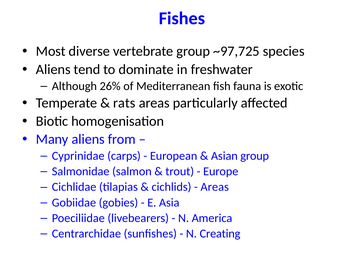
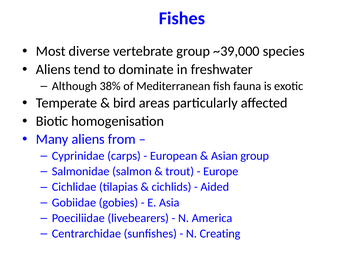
~97,725: ~97,725 -> ~39,000
26%: 26% -> 38%
rats: rats -> bird
Areas at (215, 187): Areas -> Aided
